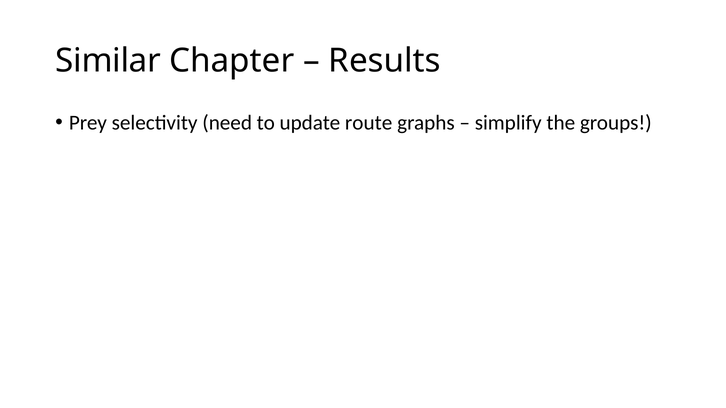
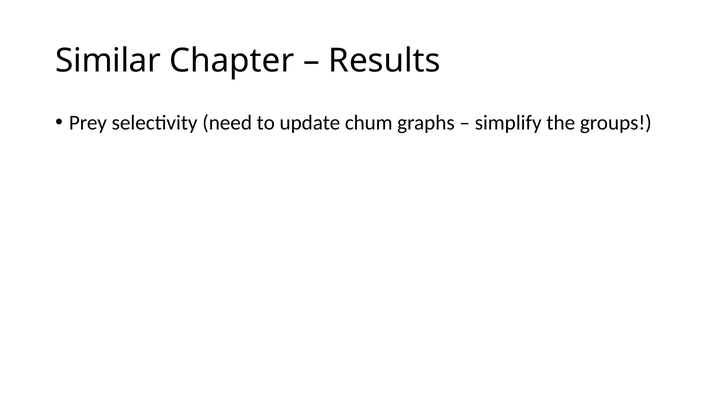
route: route -> chum
